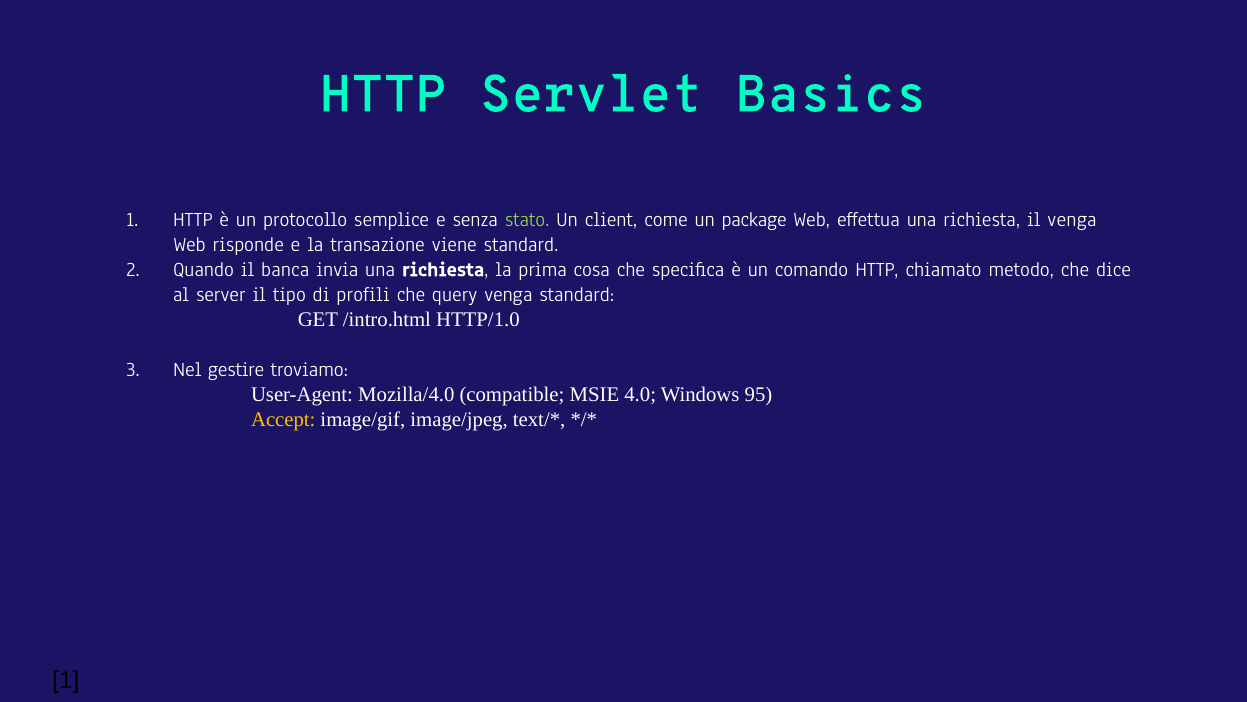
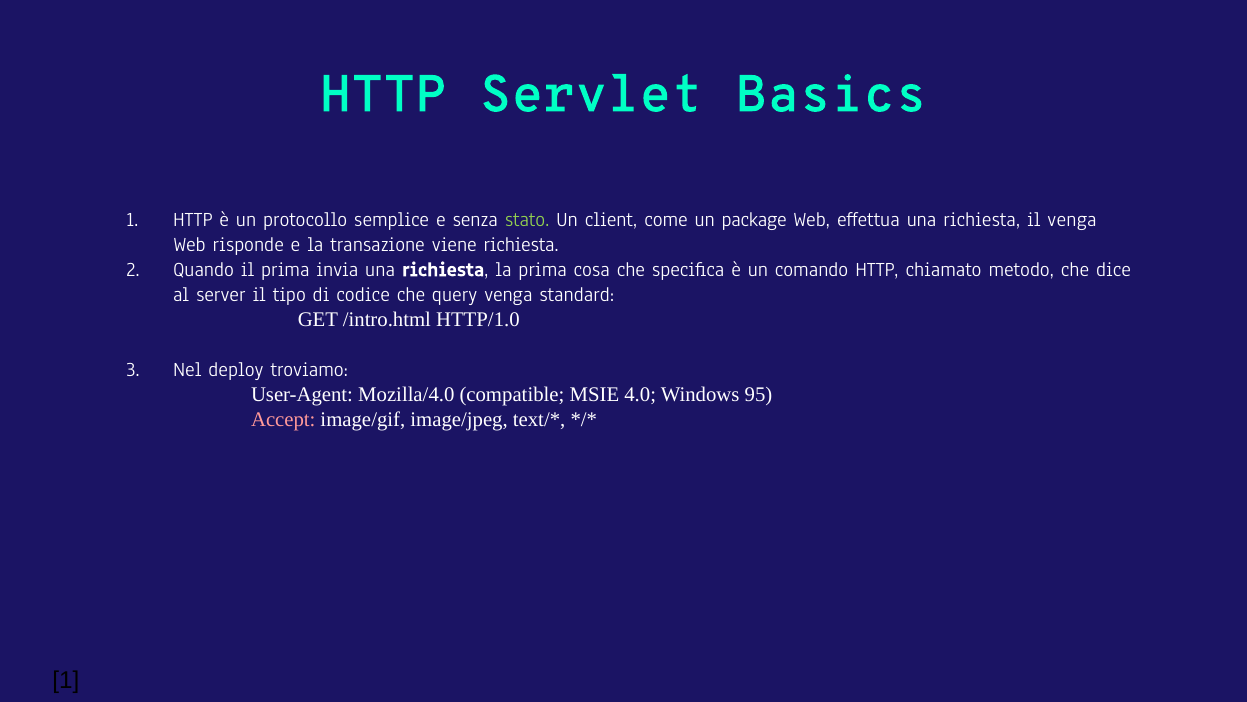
viene standard: standard -> richiesta
il banca: banca -> prima
profili: profili -> codice
gestire: gestire -> deploy
Accept colour: yellow -> pink
